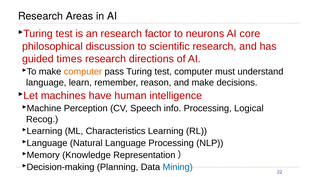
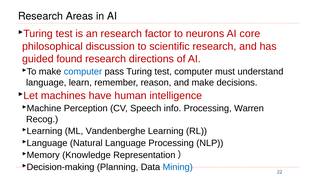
times: times -> found
computer at (83, 72) colour: orange -> blue
Logical: Logical -> Warren
Characteristics: Characteristics -> Vandenberghe
